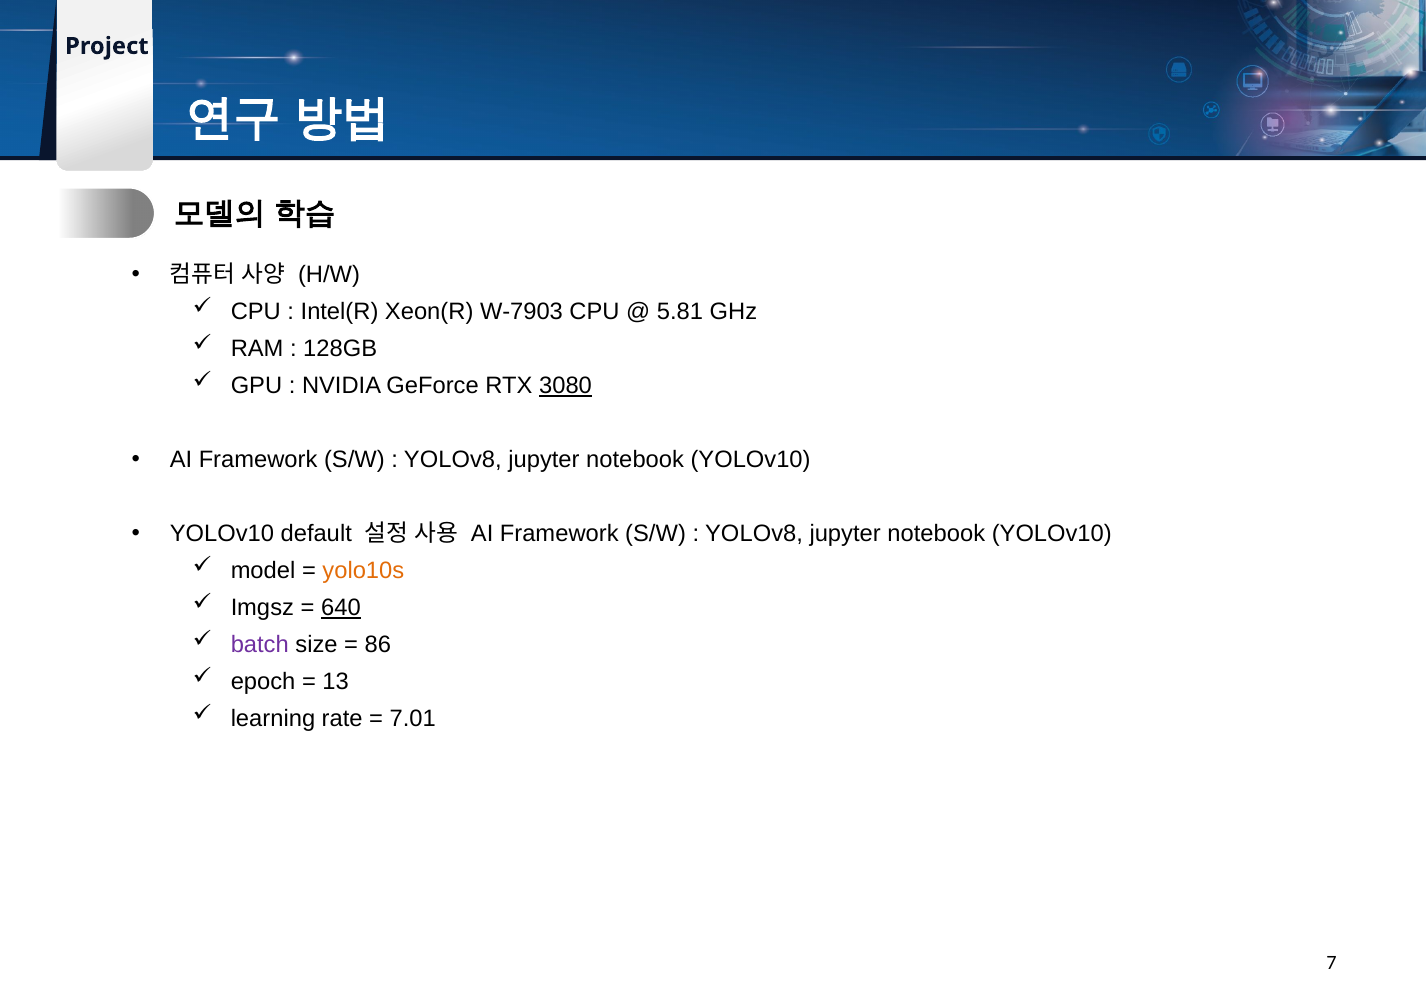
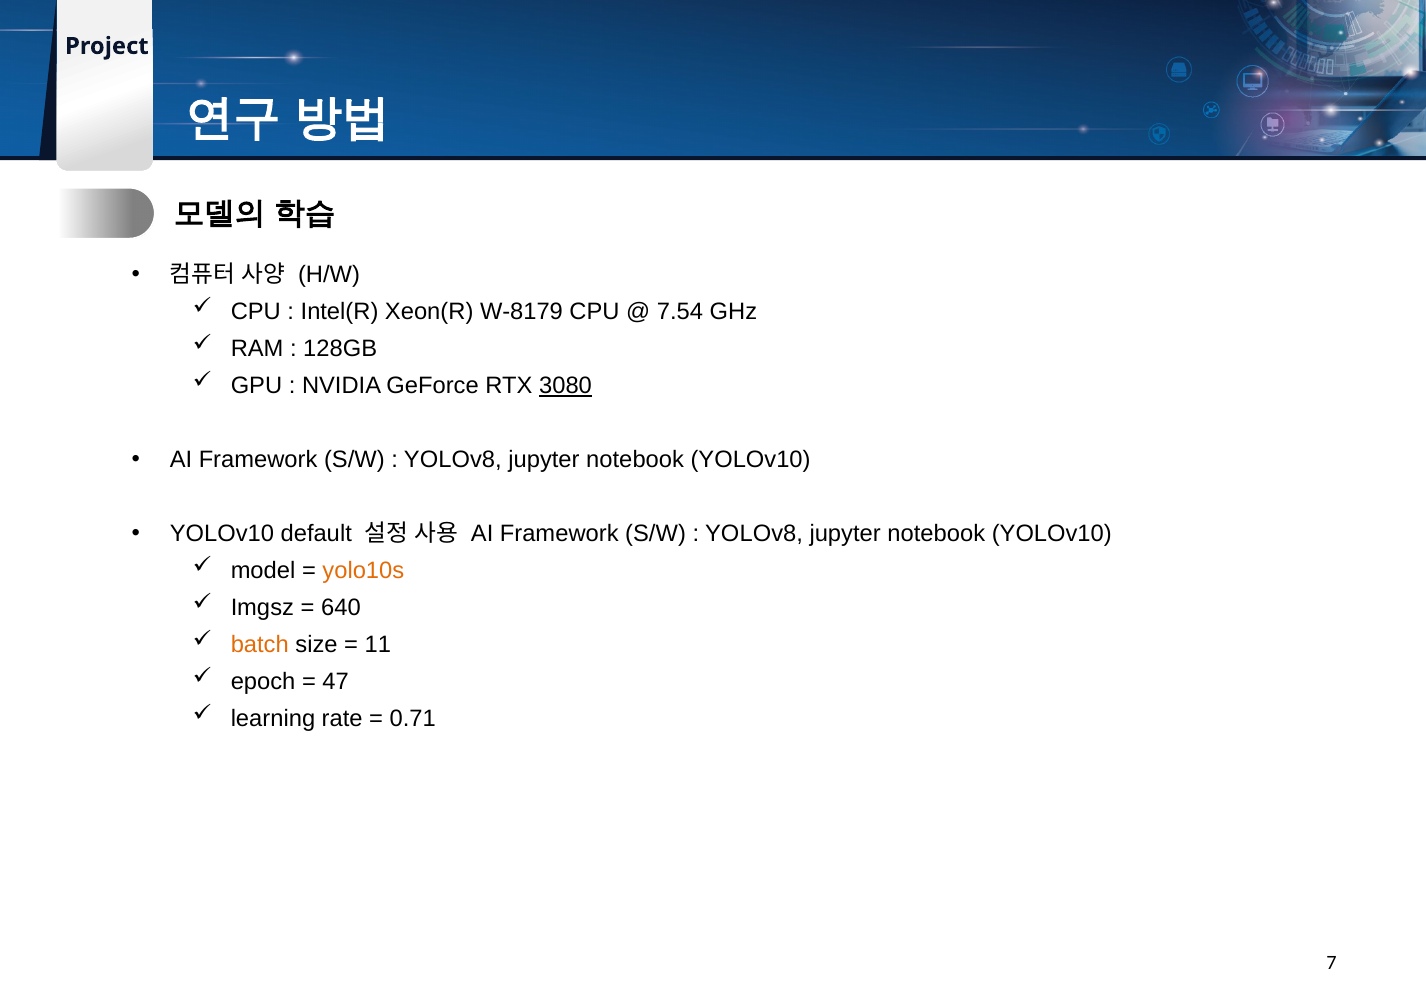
W-7903: W-7903 -> W-8179
5.81: 5.81 -> 7.54
640 underline: present -> none
batch colour: purple -> orange
86: 86 -> 11
13: 13 -> 47
7.01: 7.01 -> 0.71
